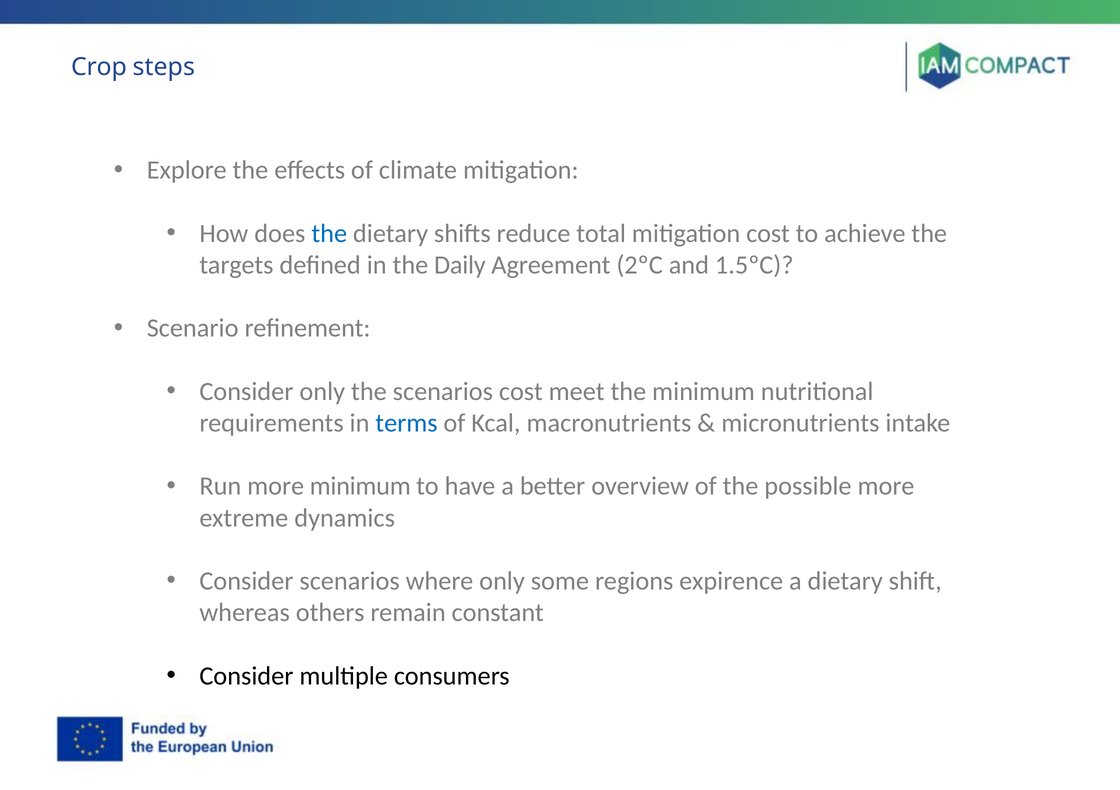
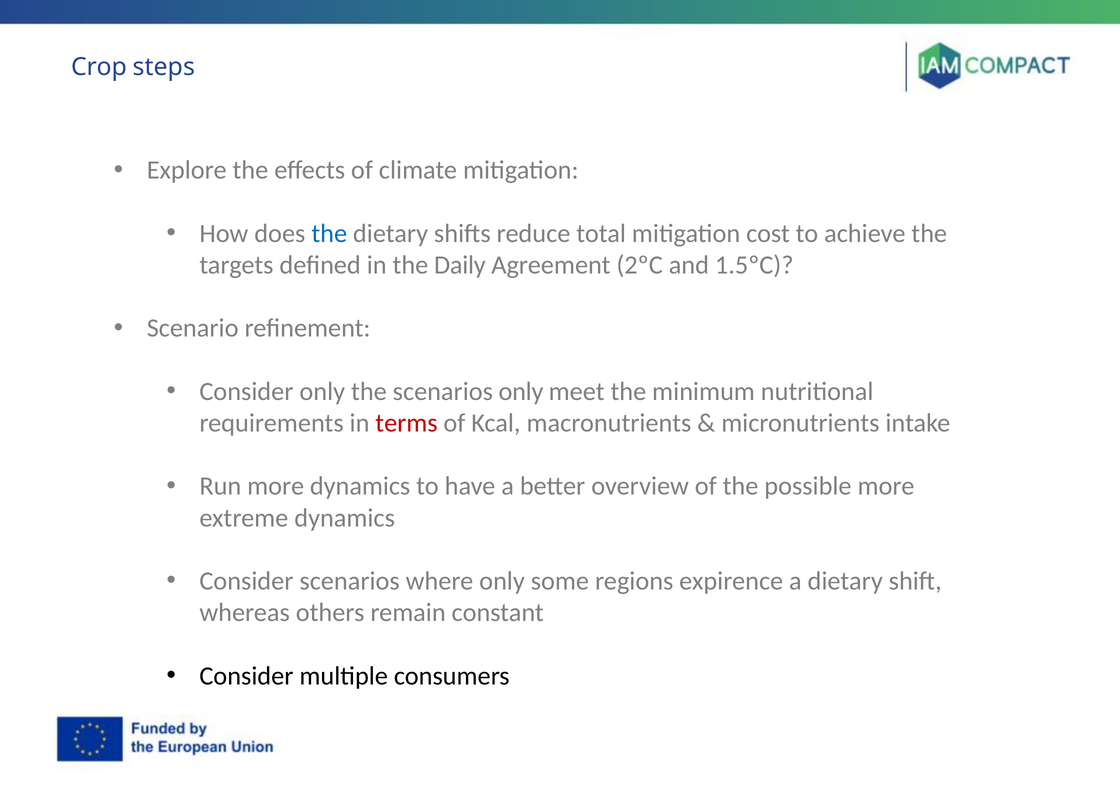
scenarios cost: cost -> only
terms colour: blue -> red
more minimum: minimum -> dynamics
